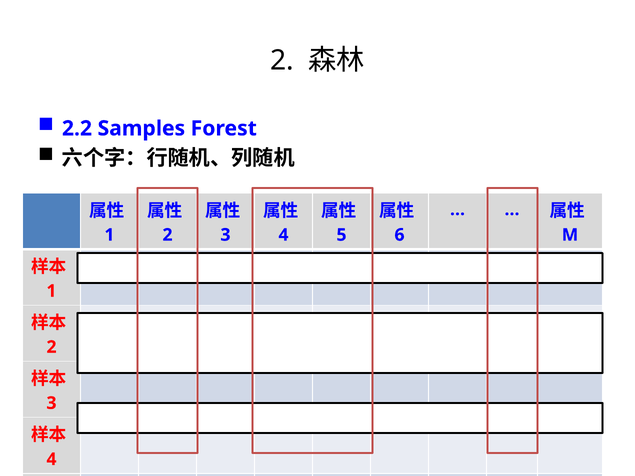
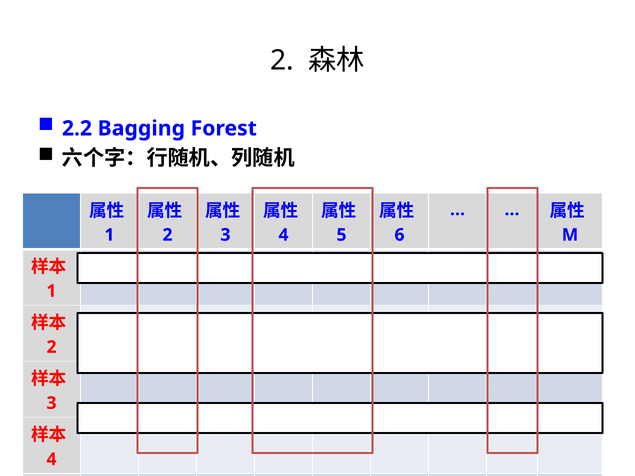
Samples: Samples -> Bagging
